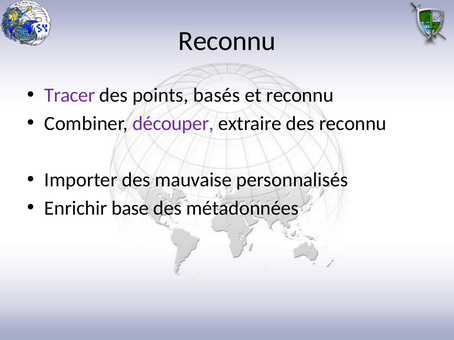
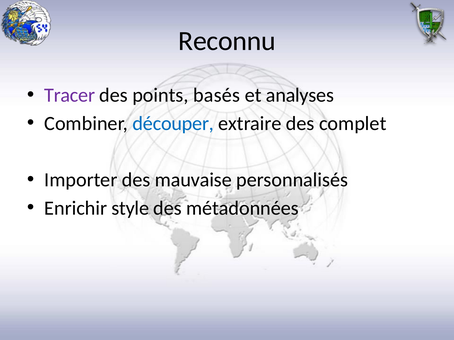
et reconnu: reconnu -> analyses
découper colour: purple -> blue
des reconnu: reconnu -> complet
base: base -> style
